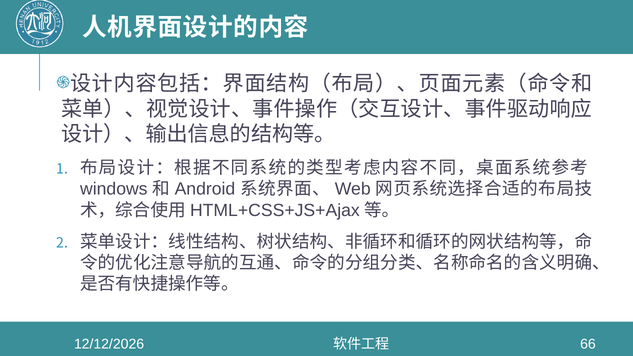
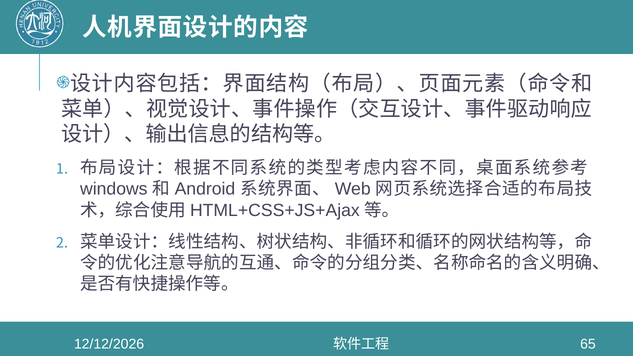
66: 66 -> 65
